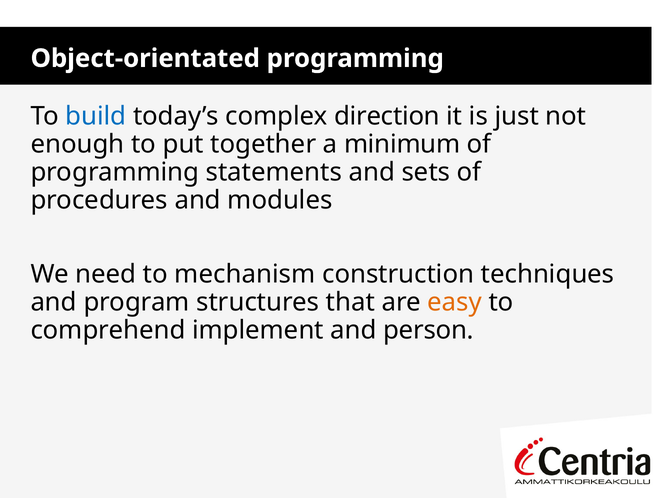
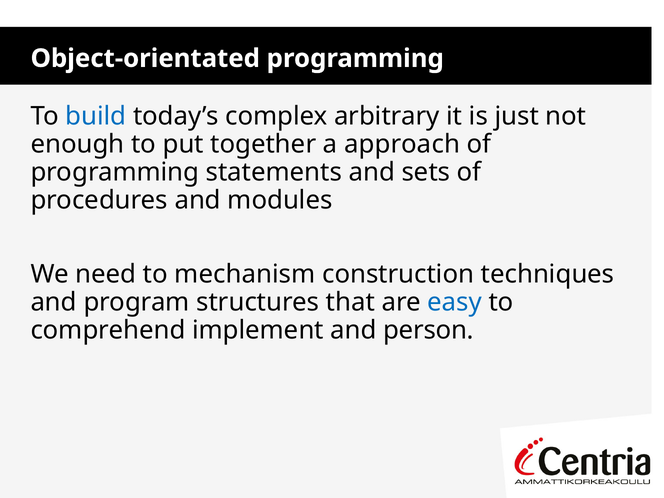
direction: direction -> arbitrary
minimum: minimum -> approach
easy colour: orange -> blue
